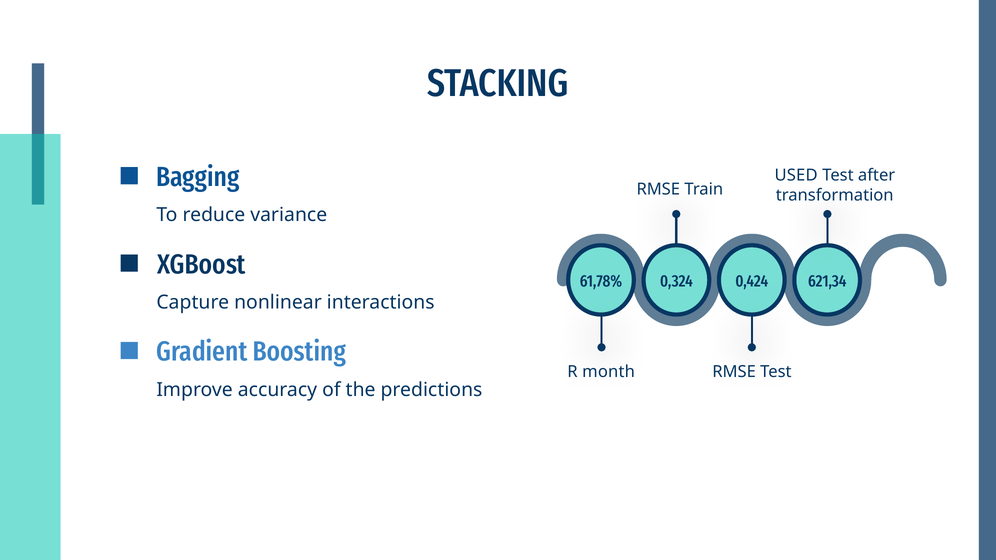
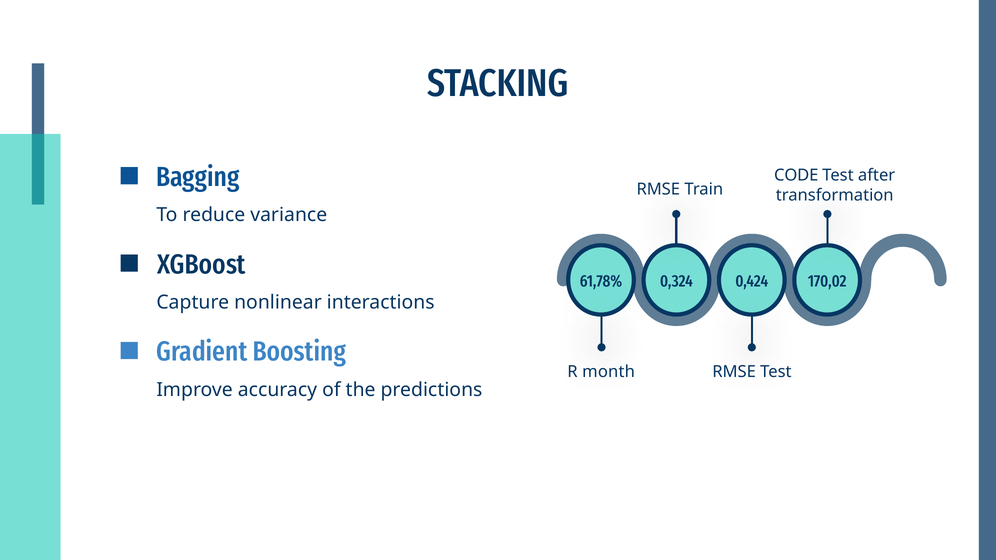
USED: USED -> CODE
621,34: 621,34 -> 170,02
